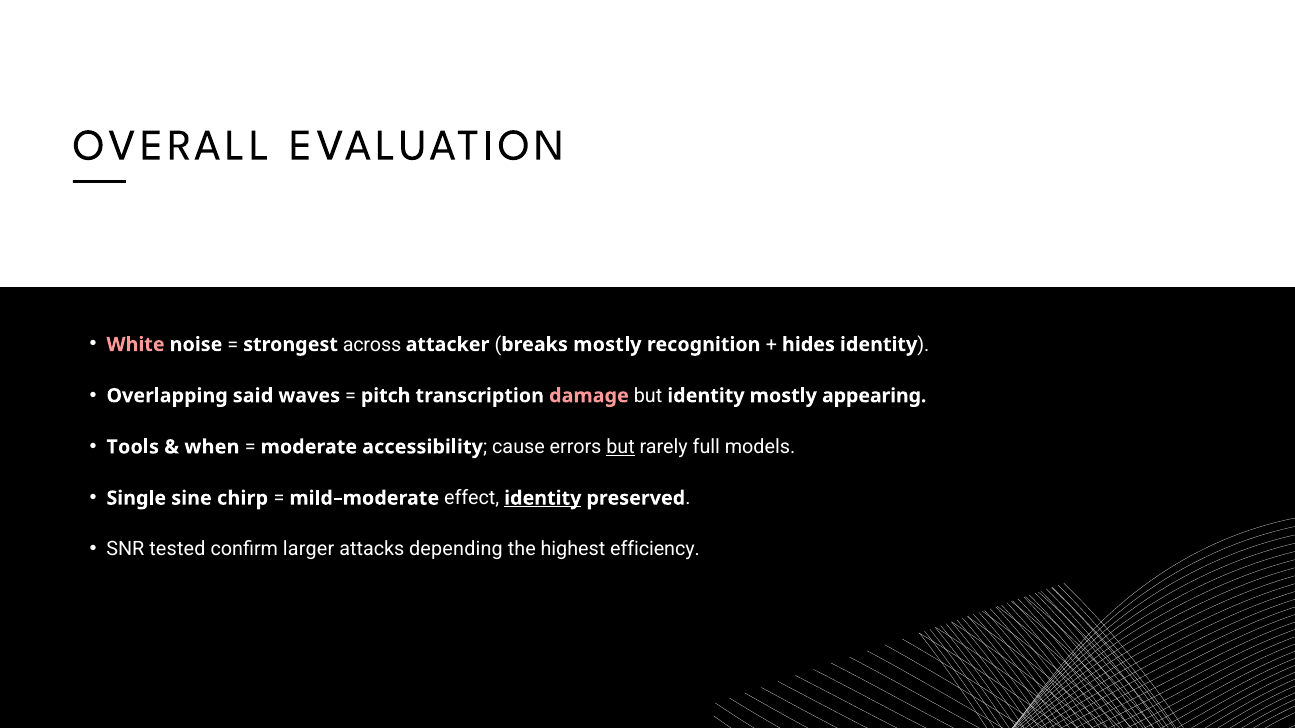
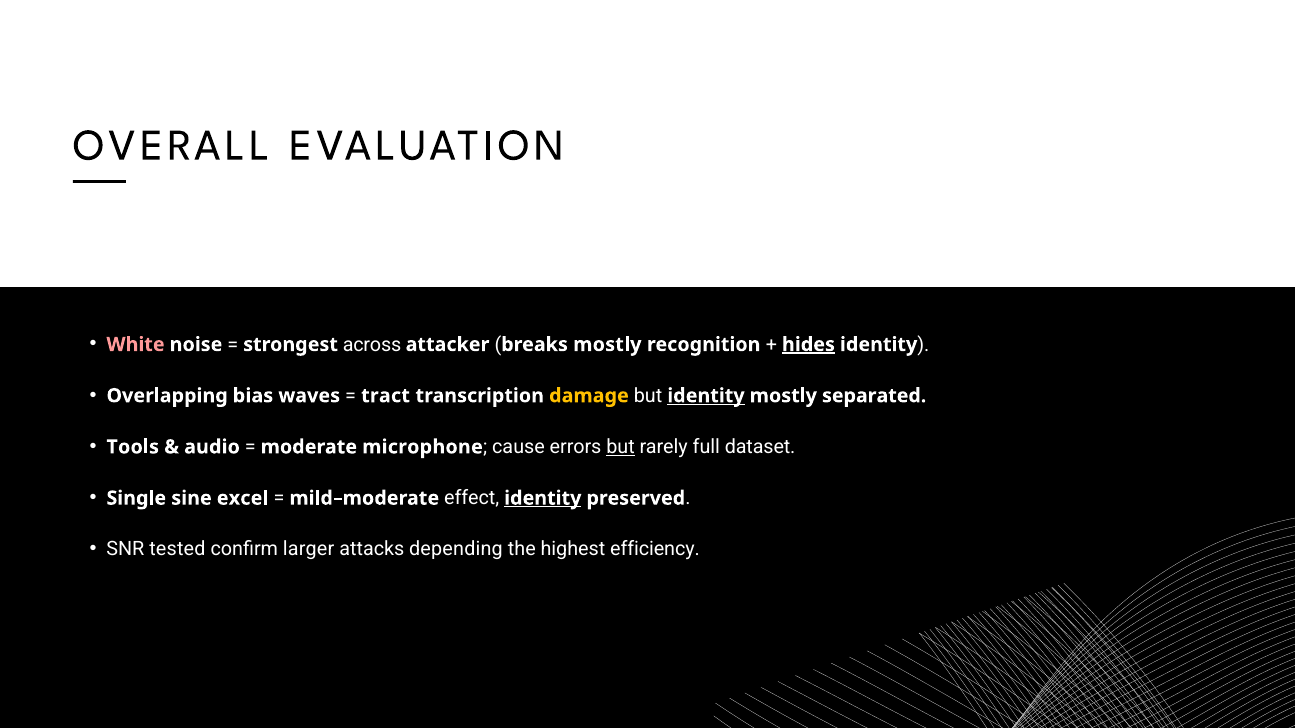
hides underline: none -> present
said: said -> bias
pitch: pitch -> tract
damage colour: pink -> yellow
identity at (706, 396) underline: none -> present
appearing: appearing -> separated
when: when -> audio
accessibility: accessibility -> microphone
models: models -> dataset
chirp: chirp -> excel
